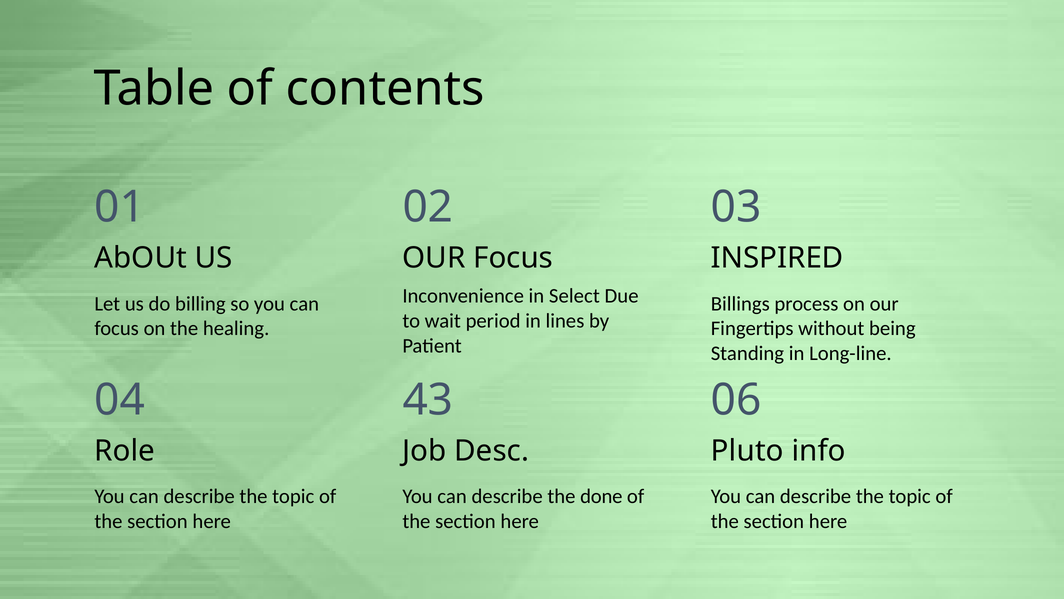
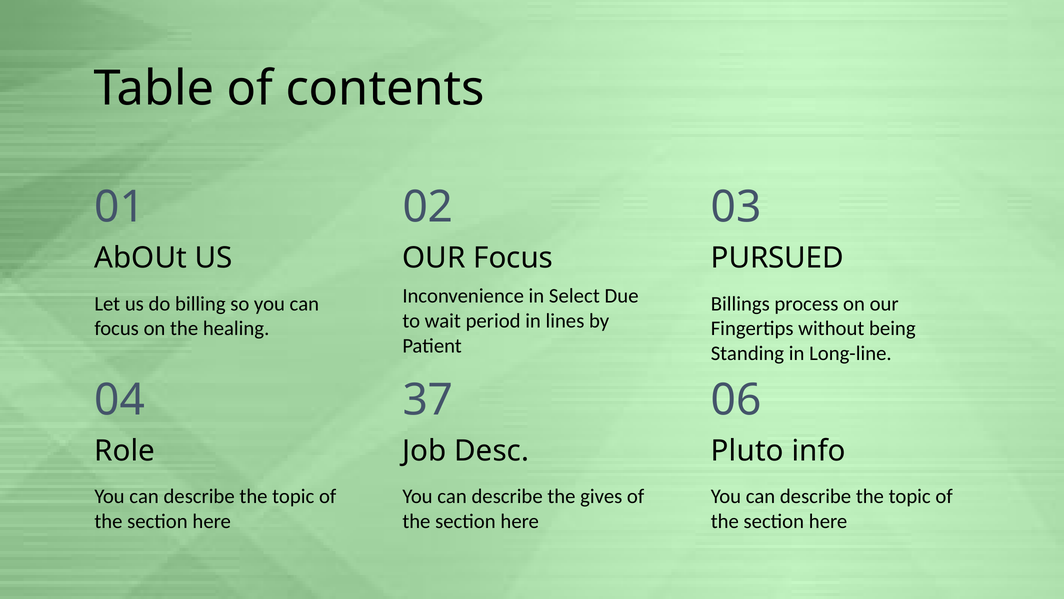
INSPIRED: INSPIRED -> PURSUED
43: 43 -> 37
done: done -> gives
